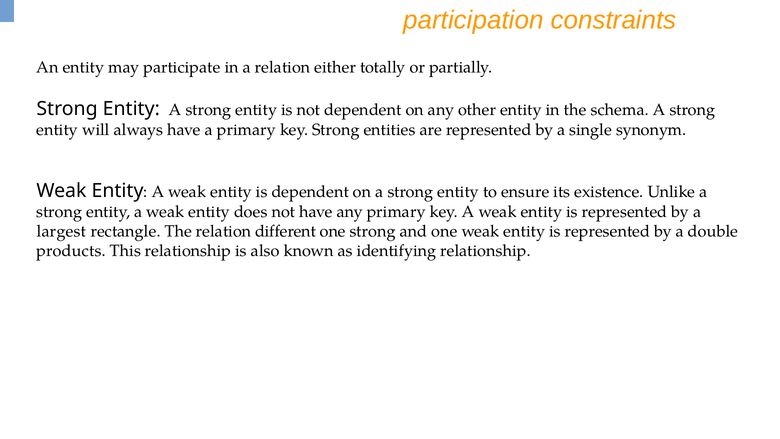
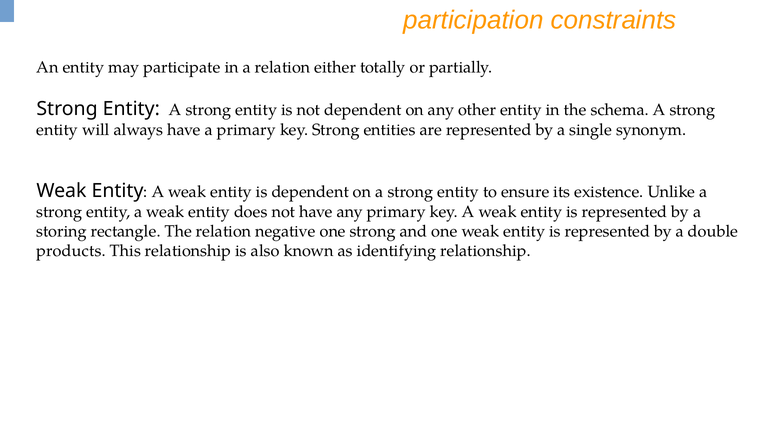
largest: largest -> storing
different: different -> negative
